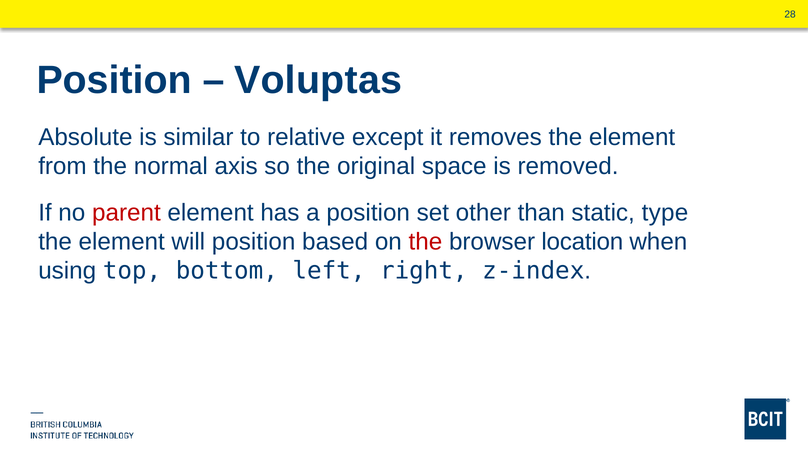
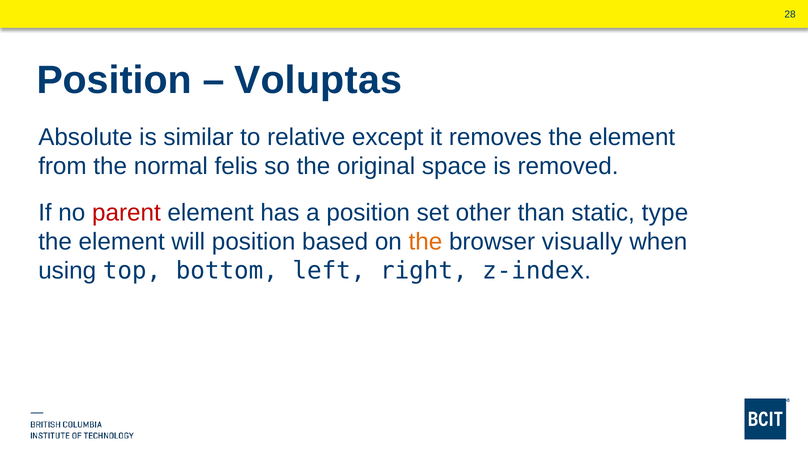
axis: axis -> felis
the at (425, 241) colour: red -> orange
location: location -> visually
